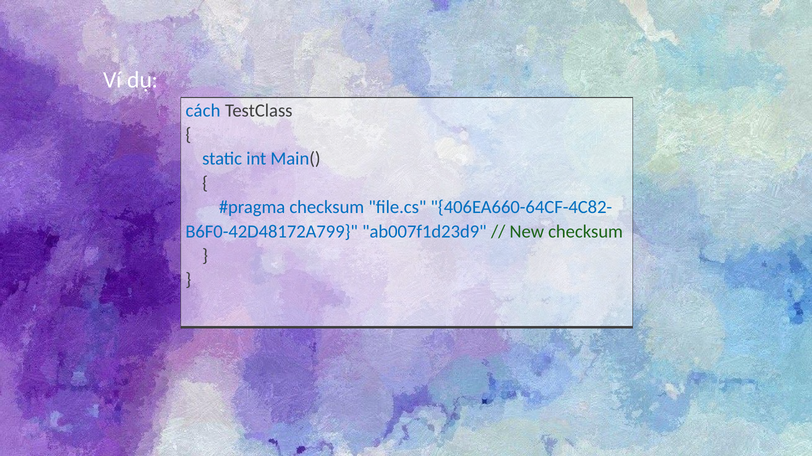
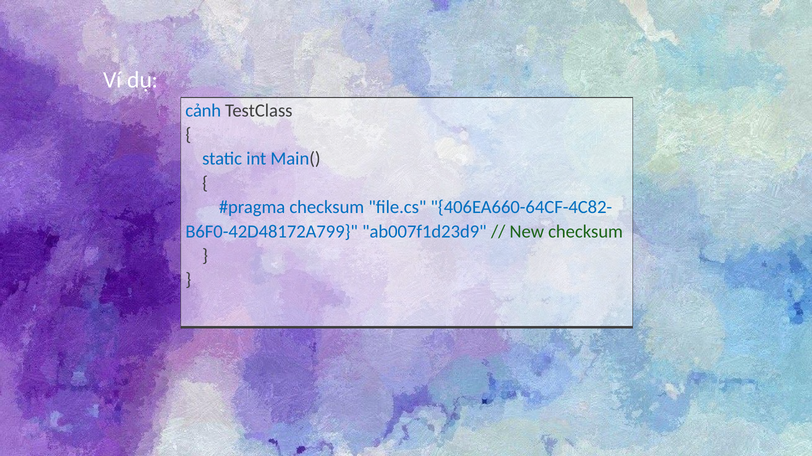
cách: cách -> cảnh
